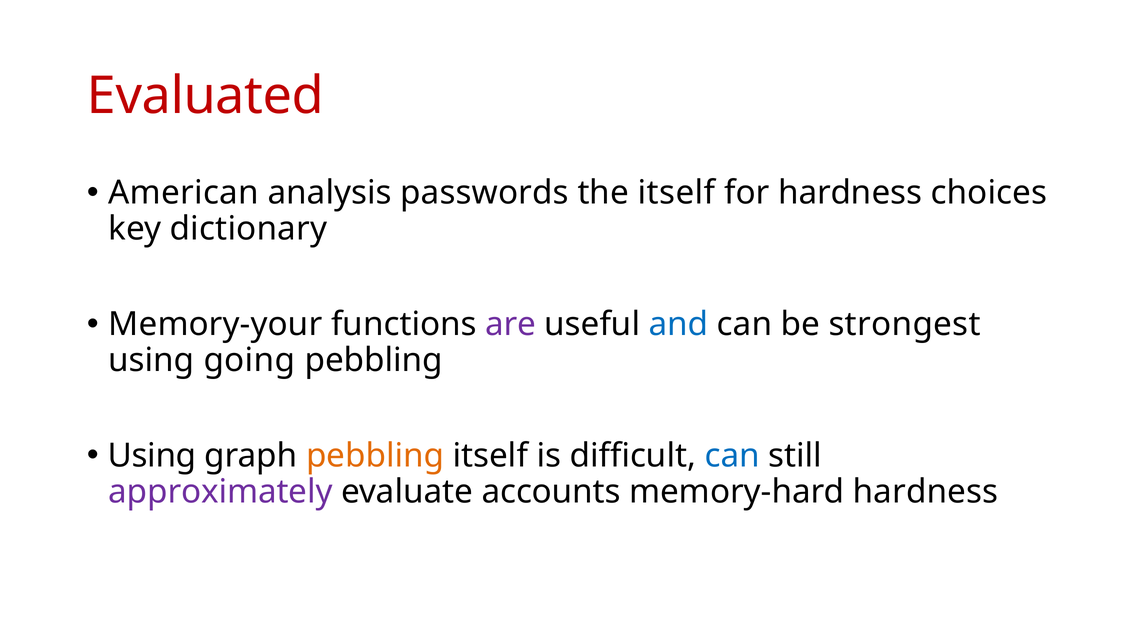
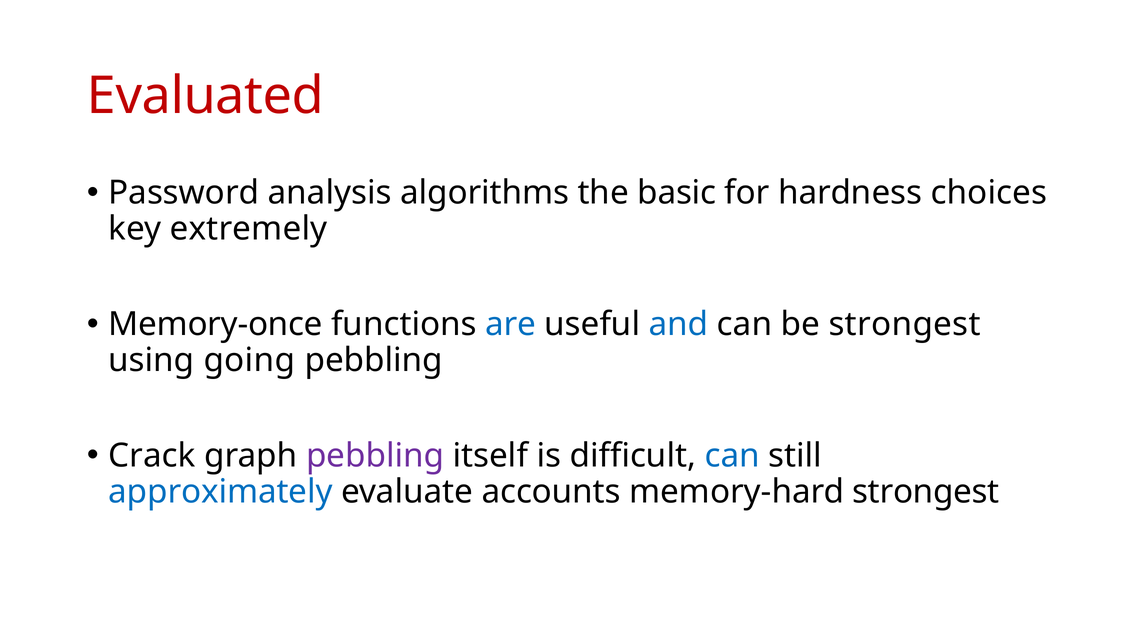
American: American -> Password
passwords: passwords -> algorithms
the itself: itself -> basic
dictionary: dictionary -> extremely
Memory-your: Memory-your -> Memory-once
are colour: purple -> blue
Using at (152, 456): Using -> Crack
pebbling at (375, 456) colour: orange -> purple
approximately colour: purple -> blue
memory-hard hardness: hardness -> strongest
